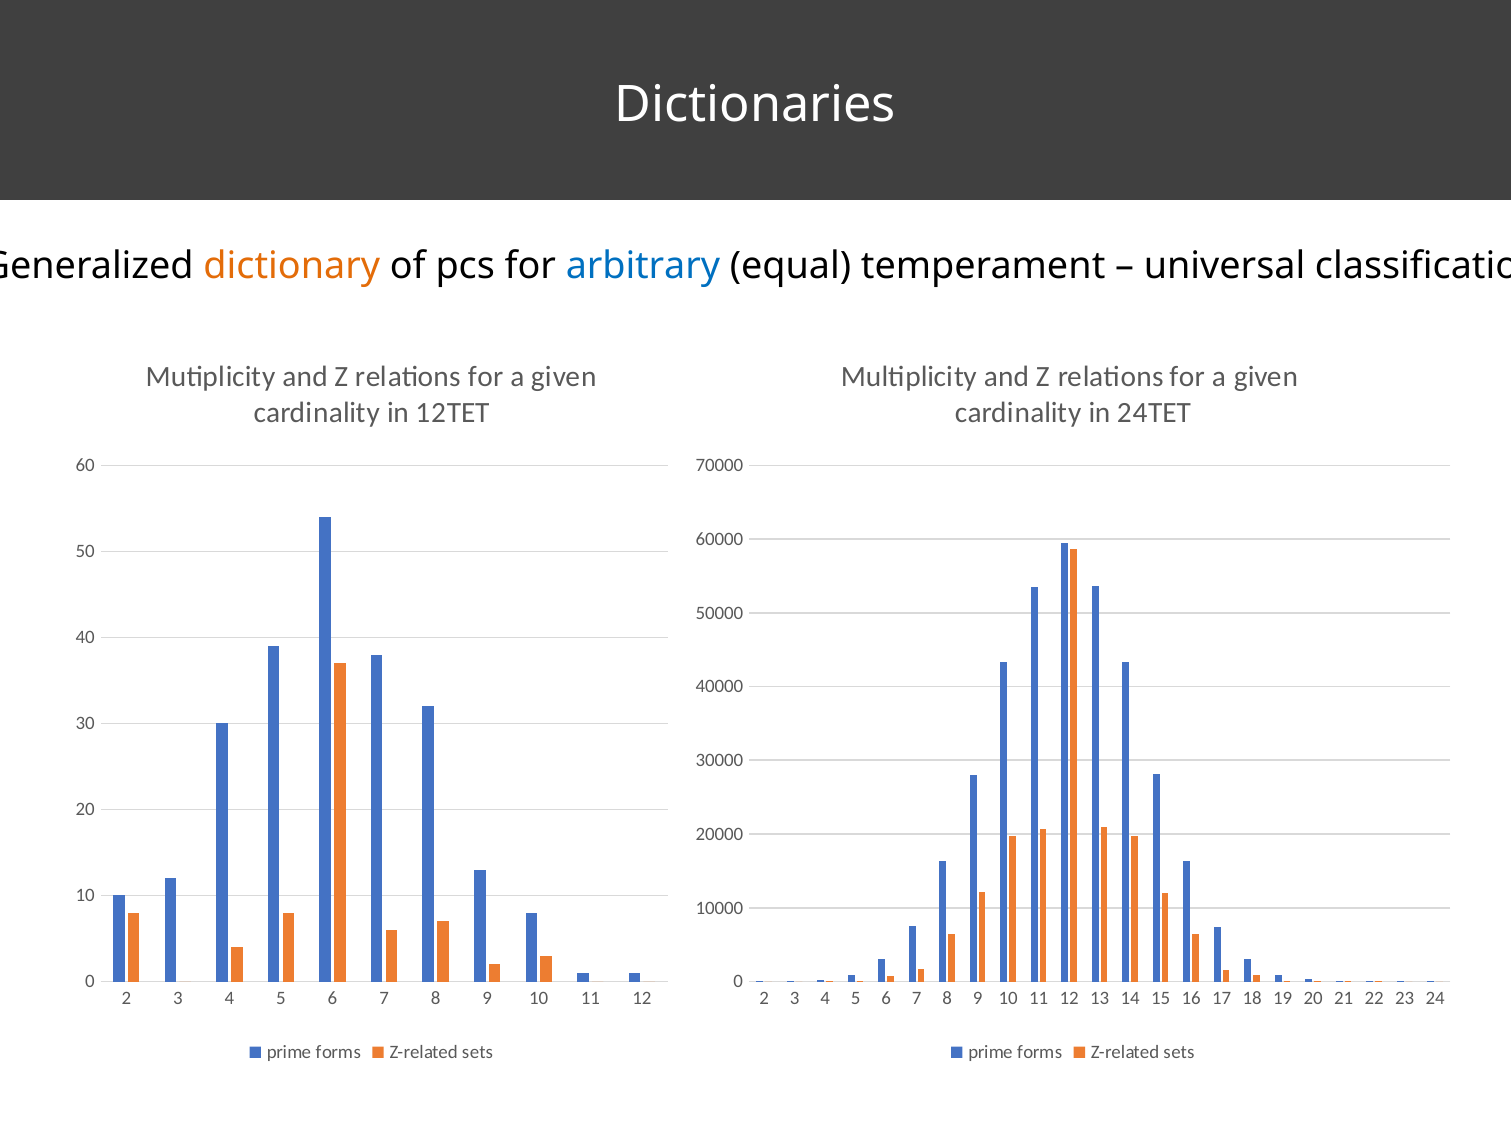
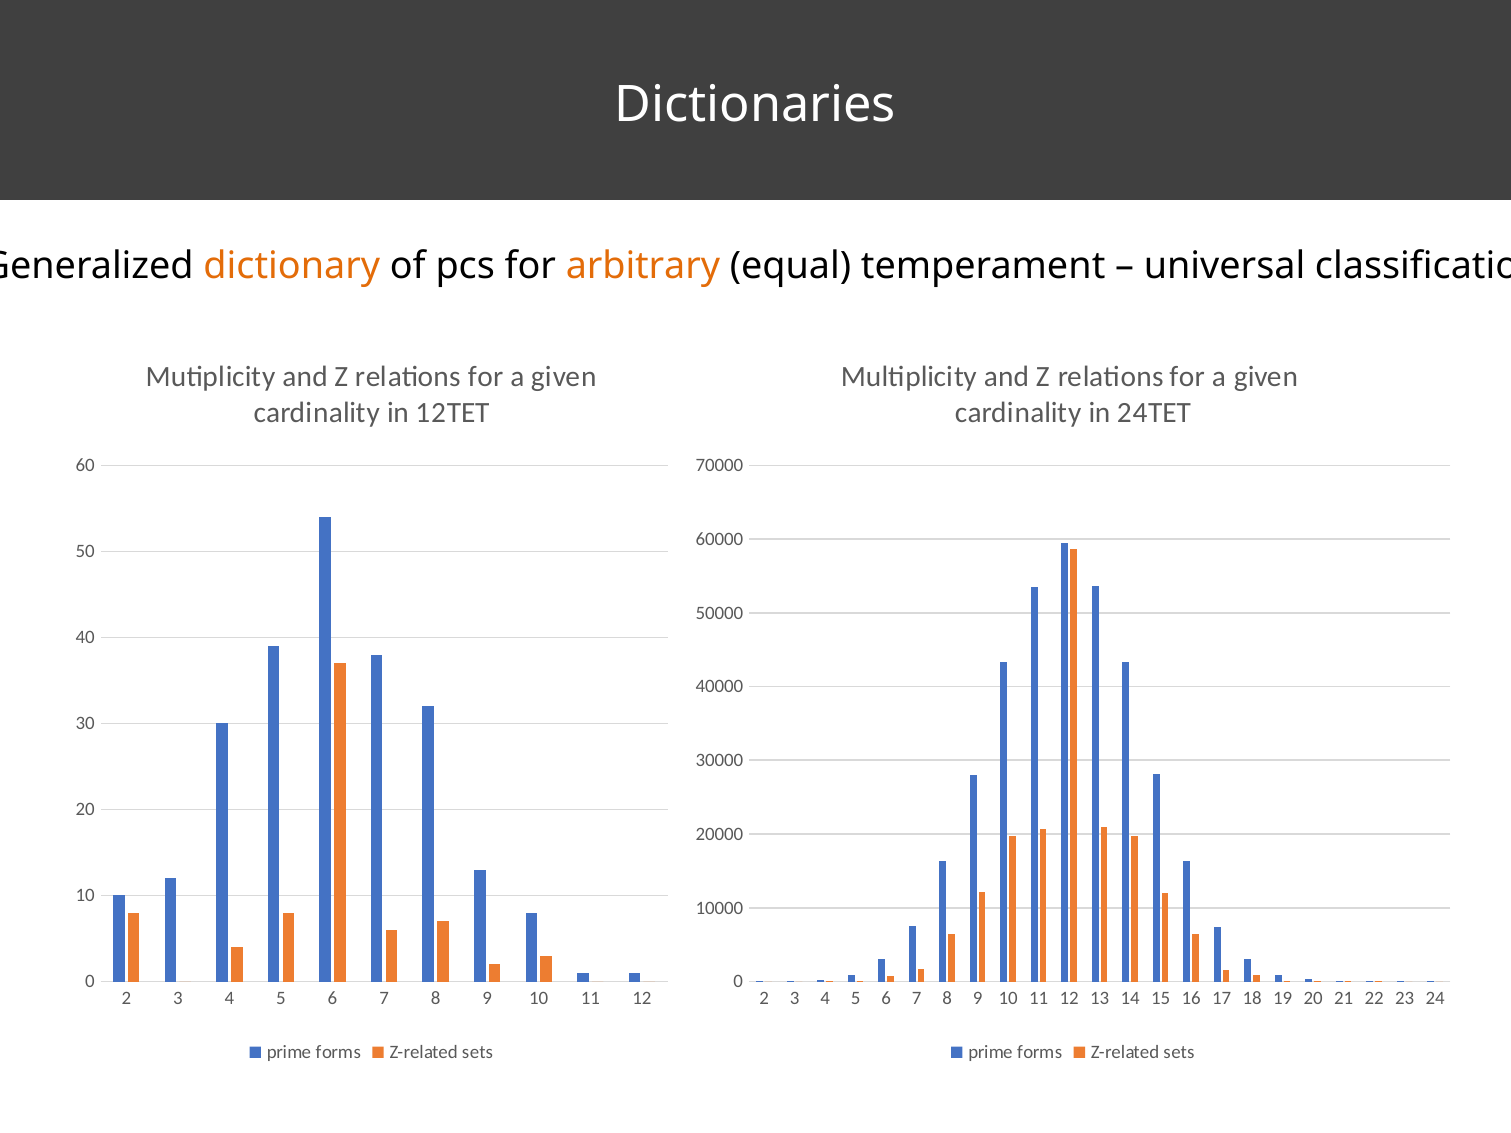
arbitrary colour: blue -> orange
